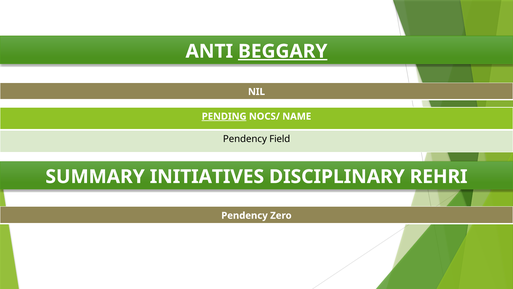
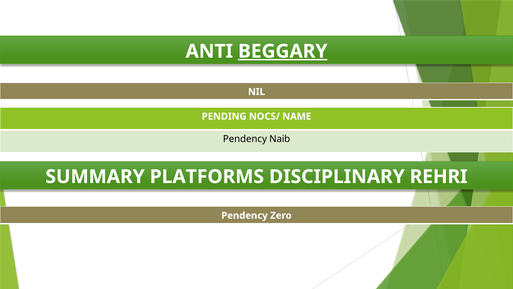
PENDING underline: present -> none
Field: Field -> Naib
INITIATIVES: INITIATIVES -> PLATFORMS
